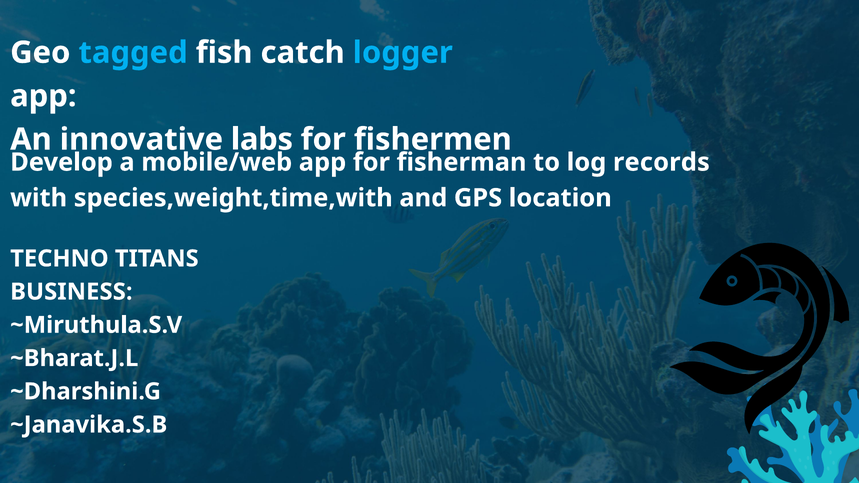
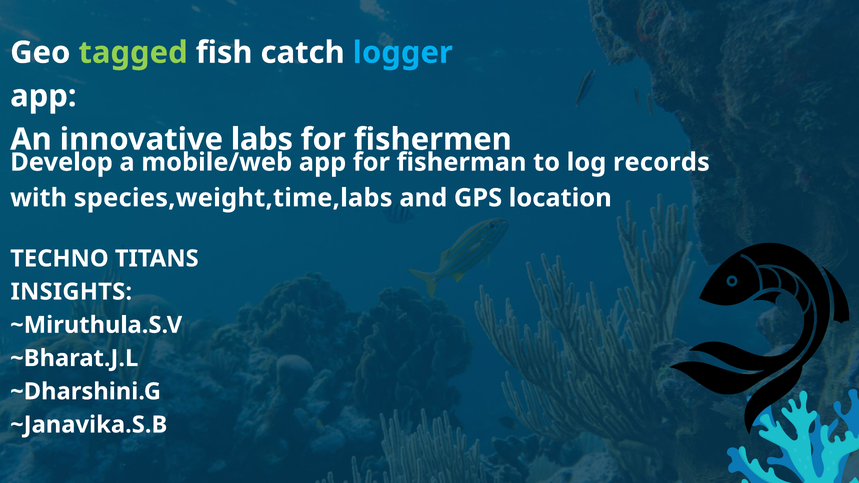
tagged colour: light blue -> light green
species,weight,time,with: species,weight,time,with -> species,weight,time,labs
BUSINESS: BUSINESS -> INSIGHTS
